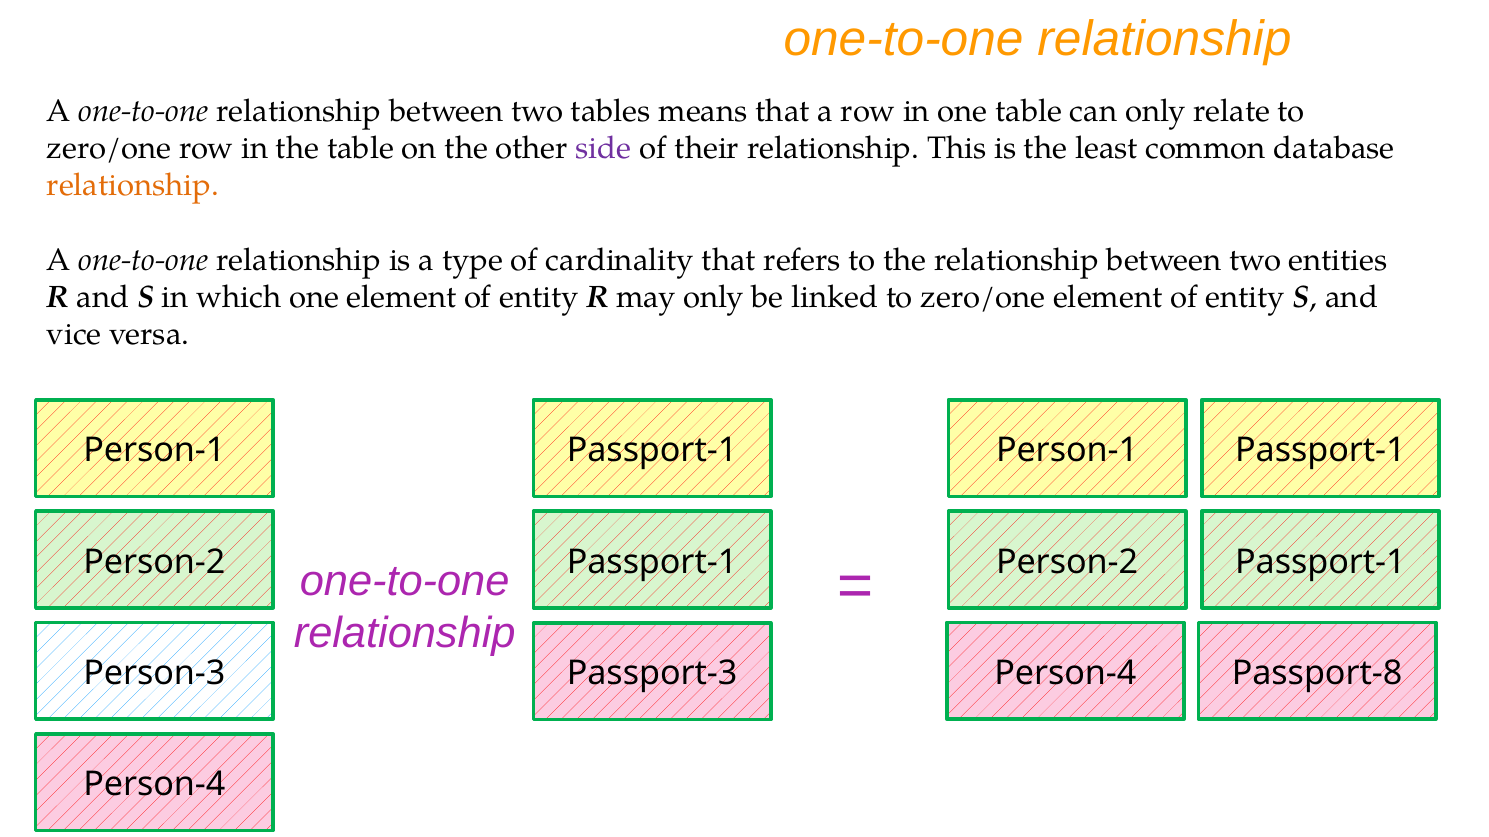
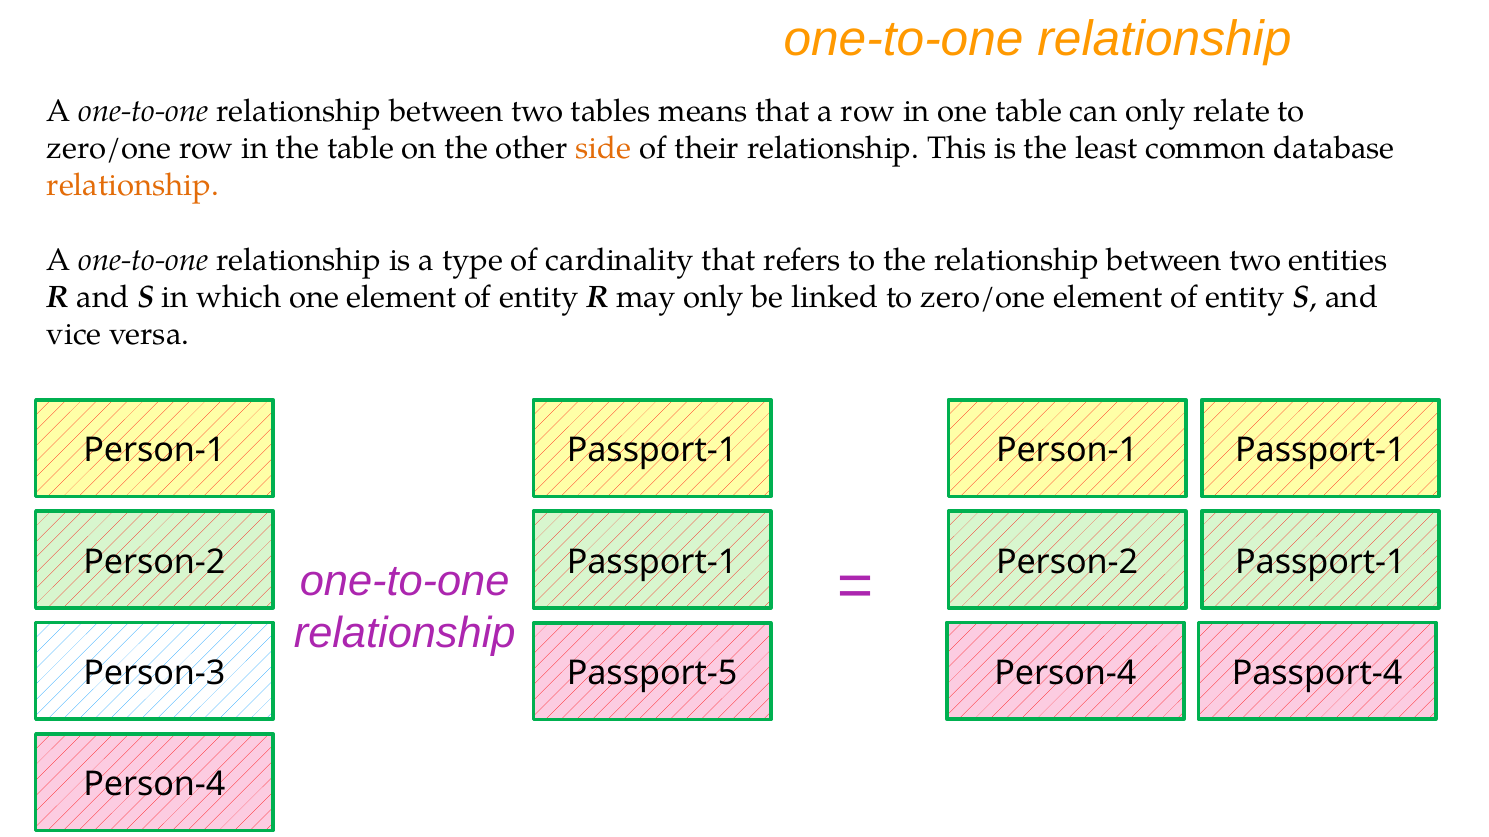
side colour: purple -> orange
Passport-3: Passport-3 -> Passport-5
Passport-8: Passport-8 -> Passport-4
